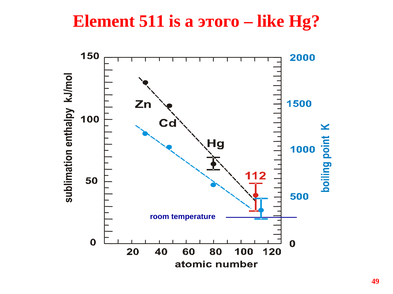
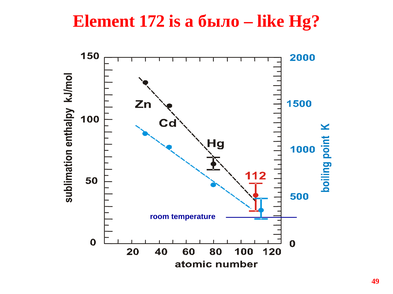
511: 511 -> 172
этого: этого -> было
